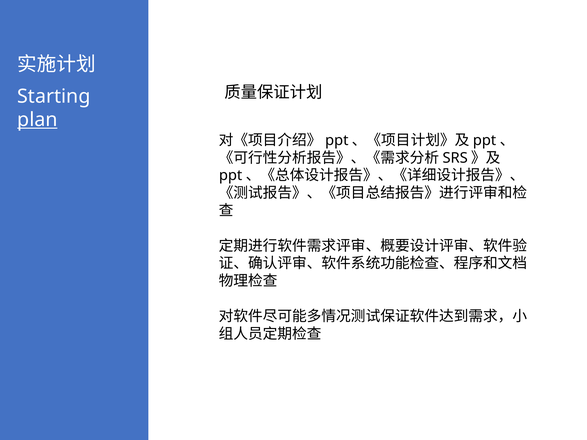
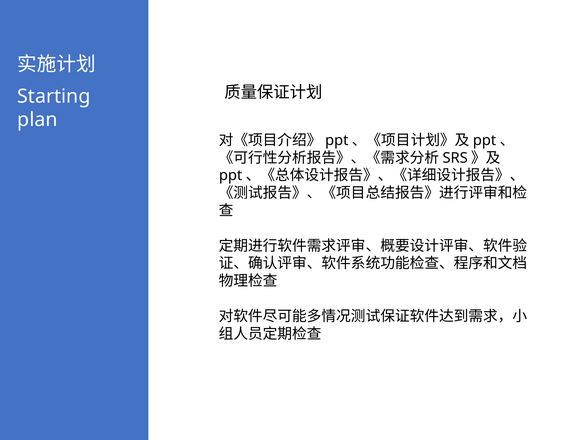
plan underline: present -> none
